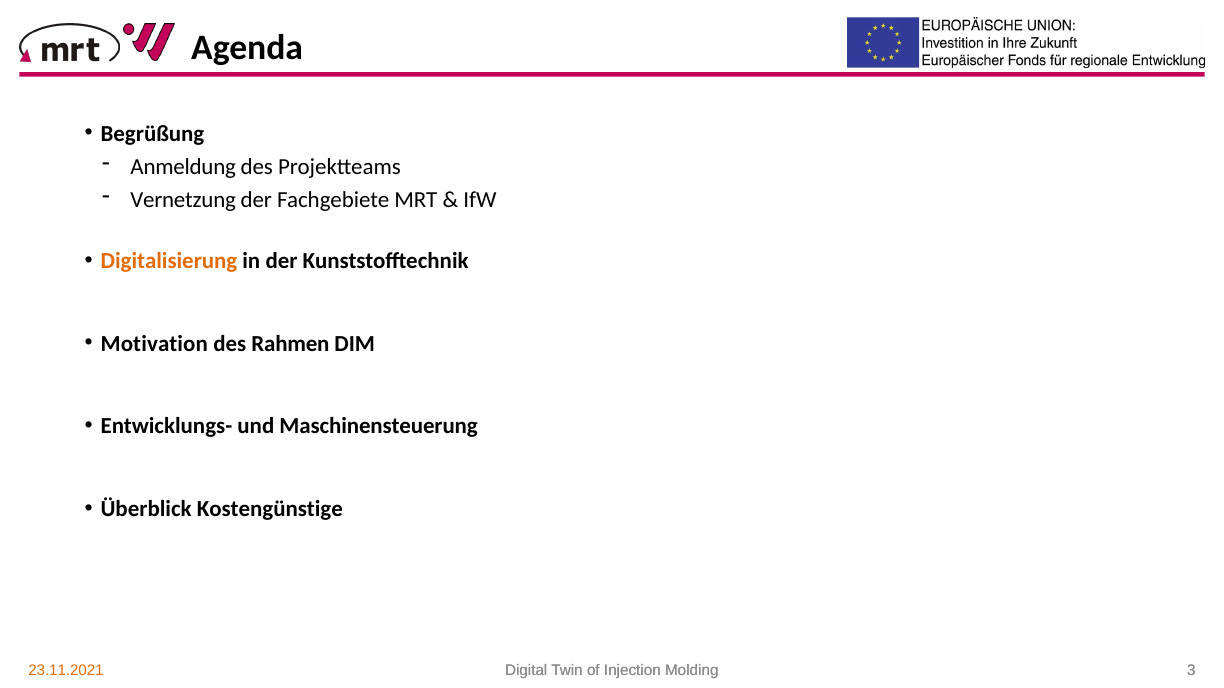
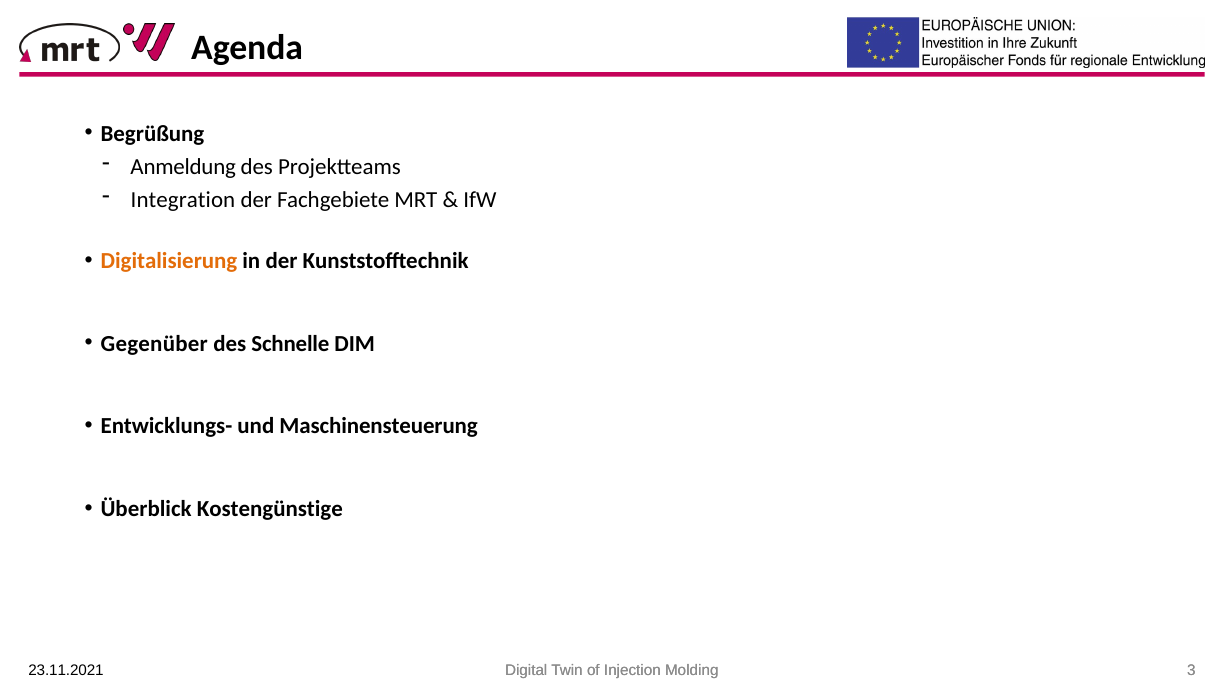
Vernetzung: Vernetzung -> Integration
Motivation: Motivation -> Gegenüber
Rahmen: Rahmen -> Schnelle
23.11.2021 colour: orange -> black
